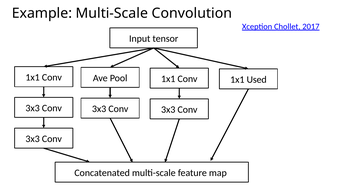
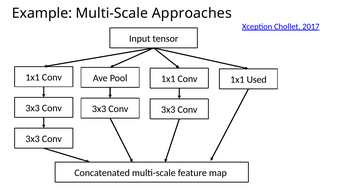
Convolution: Convolution -> Approaches
